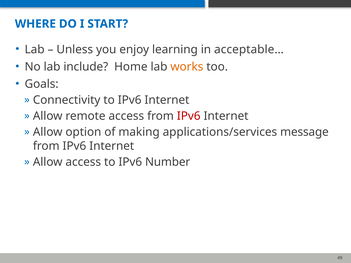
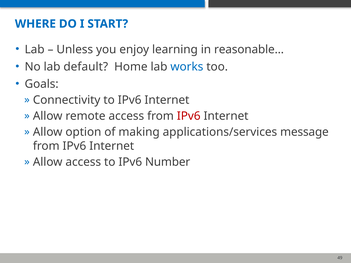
acceptable…: acceptable… -> reasonable…
include: include -> default
works colour: orange -> blue
